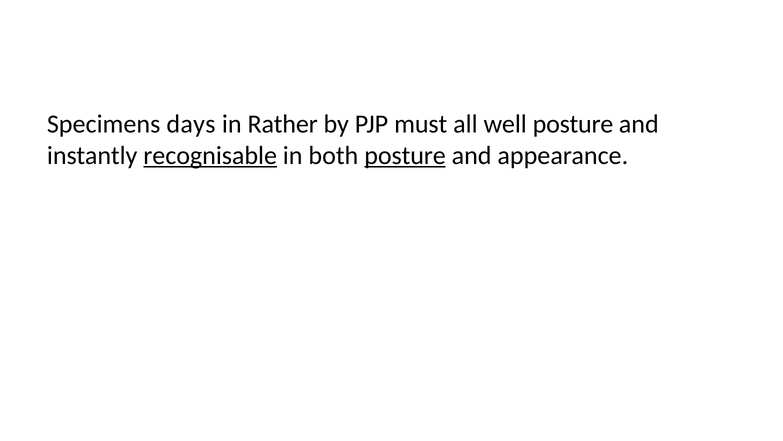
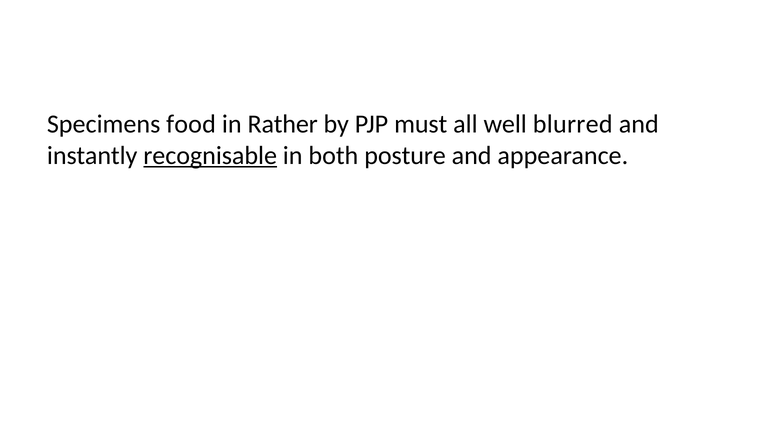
days: days -> food
well posture: posture -> blurred
posture at (405, 156) underline: present -> none
